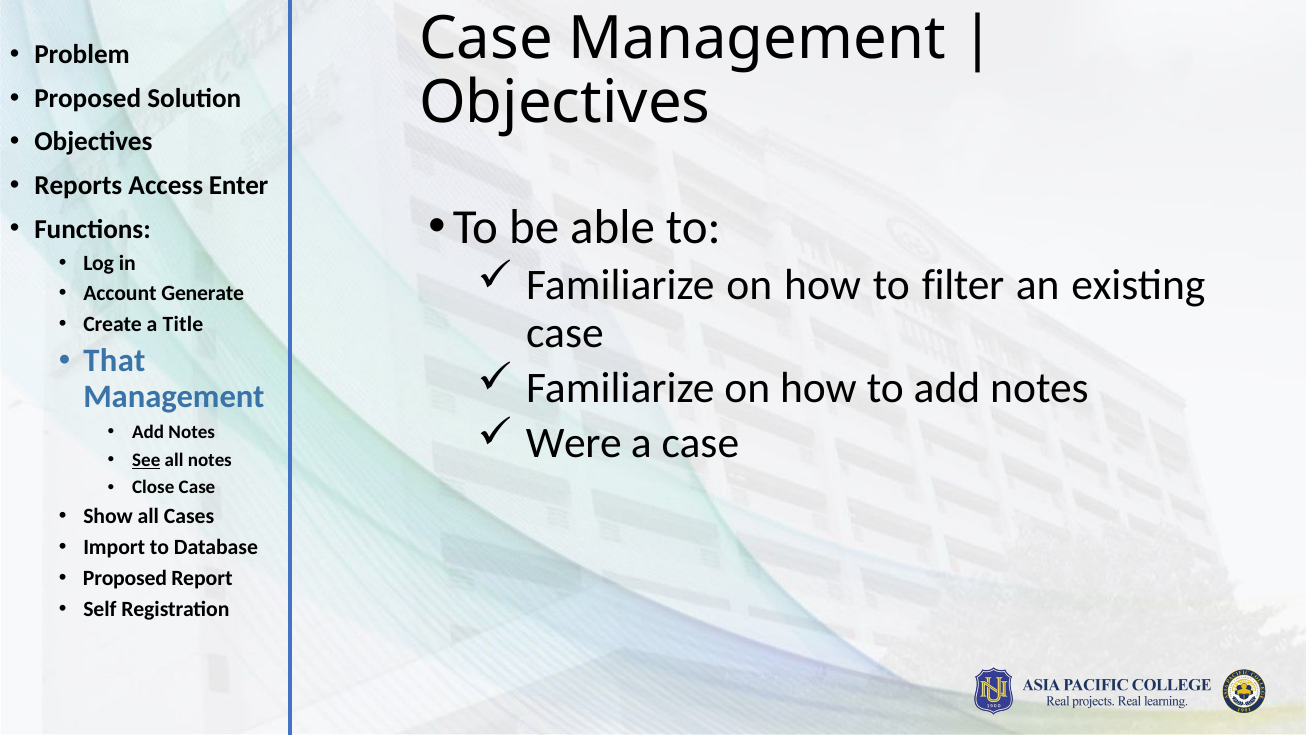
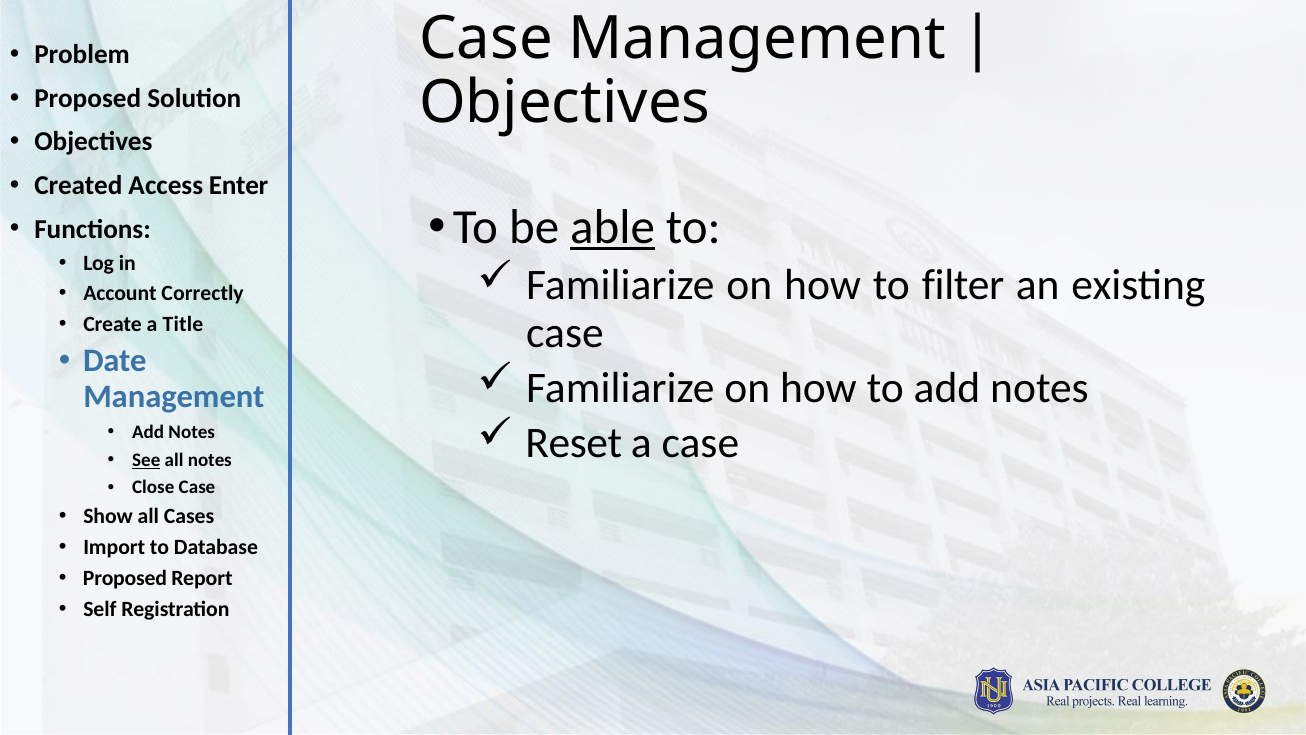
Reports: Reports -> Created
able underline: none -> present
Generate: Generate -> Correctly
That: That -> Date
Were: Were -> Reset
